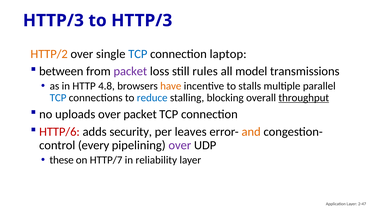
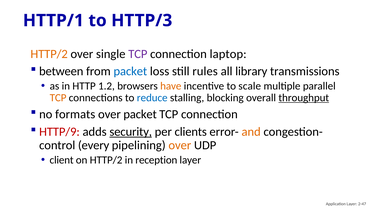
HTTP/3 at (53, 21): HTTP/3 -> HTTP/1
TCP at (138, 54) colour: blue -> purple
packet at (130, 71) colour: purple -> blue
model: model -> library
4.8: 4.8 -> 1.2
stalls: stalls -> scale
TCP at (58, 98) colour: blue -> orange
uploads: uploads -> formats
HTTP/6: HTTP/6 -> HTTP/9
security underline: none -> present
leaves: leaves -> clients
over at (180, 146) colour: purple -> orange
these: these -> client
on HTTP/7: HTTP/7 -> HTTP/2
reliability: reliability -> reception
